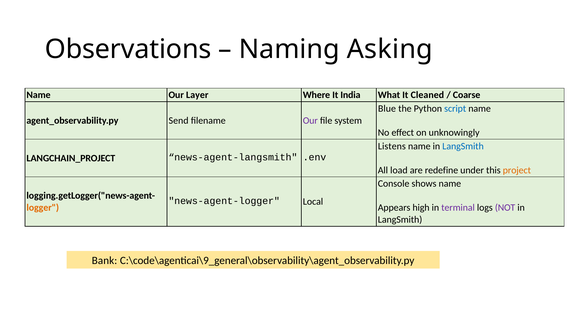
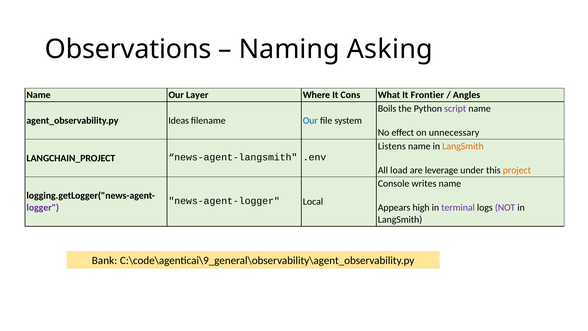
India: India -> Cons
Cleaned: Cleaned -> Frontier
Coarse: Coarse -> Angles
Blue: Blue -> Boils
script colour: blue -> purple
Send: Send -> Ideas
Our at (310, 120) colour: purple -> blue
unknowingly: unknowingly -> unnecessary
LangSmith at (463, 146) colour: blue -> orange
redefine: redefine -> leverage
shows: shows -> writes
logger colour: orange -> purple
